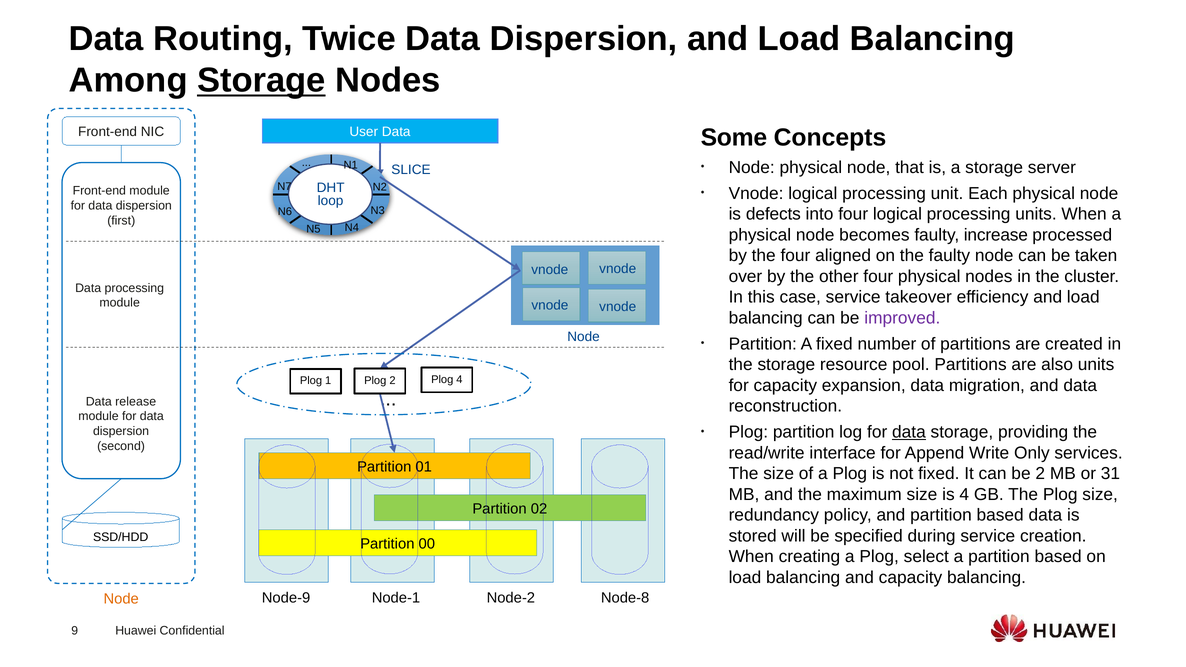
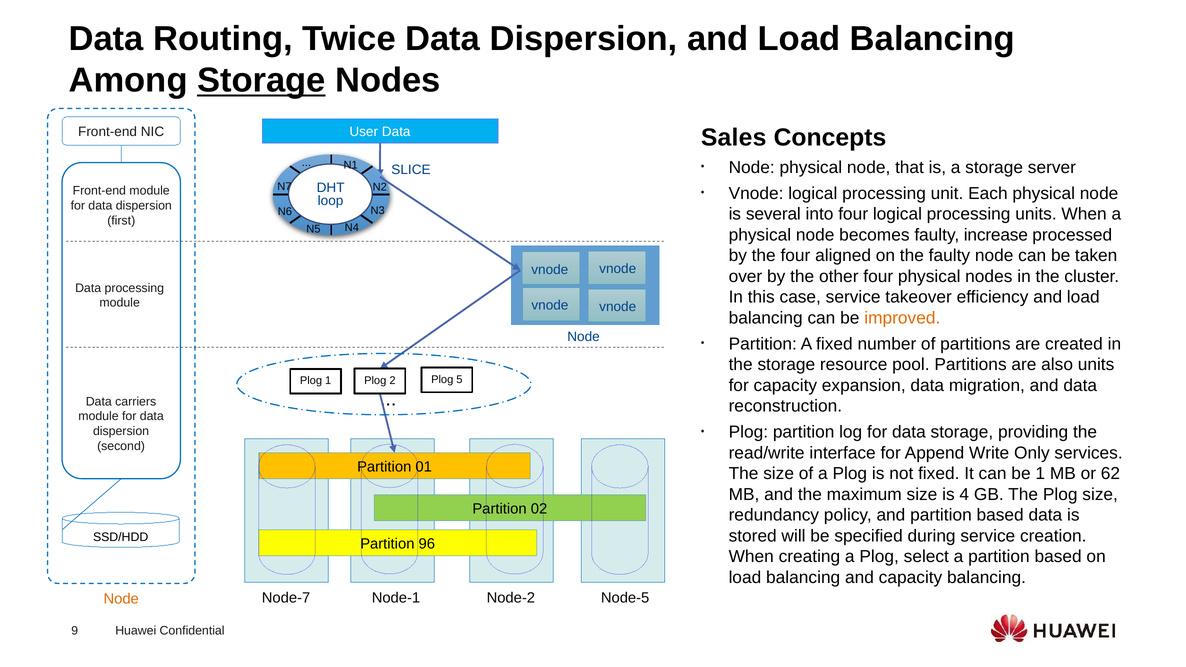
Some: Some -> Sales
defects: defects -> several
improved colour: purple -> orange
Plog 4: 4 -> 5
release: release -> carriers
data at (909, 432) underline: present -> none
be 2: 2 -> 1
31: 31 -> 62
00: 00 -> 96
Node-9: Node-9 -> Node-7
Node-8: Node-8 -> Node-5
